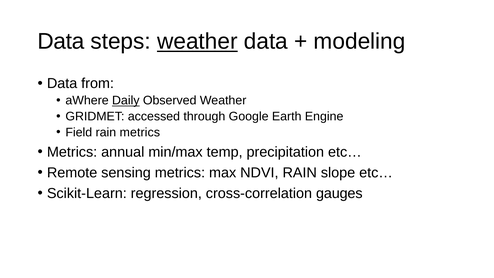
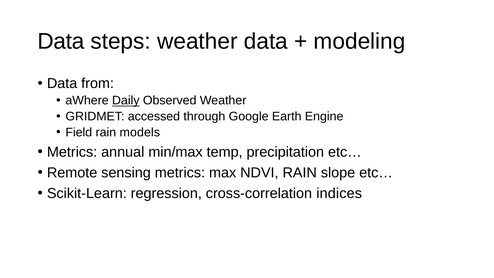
weather at (197, 41) underline: present -> none
rain metrics: metrics -> models
gauges: gauges -> indices
